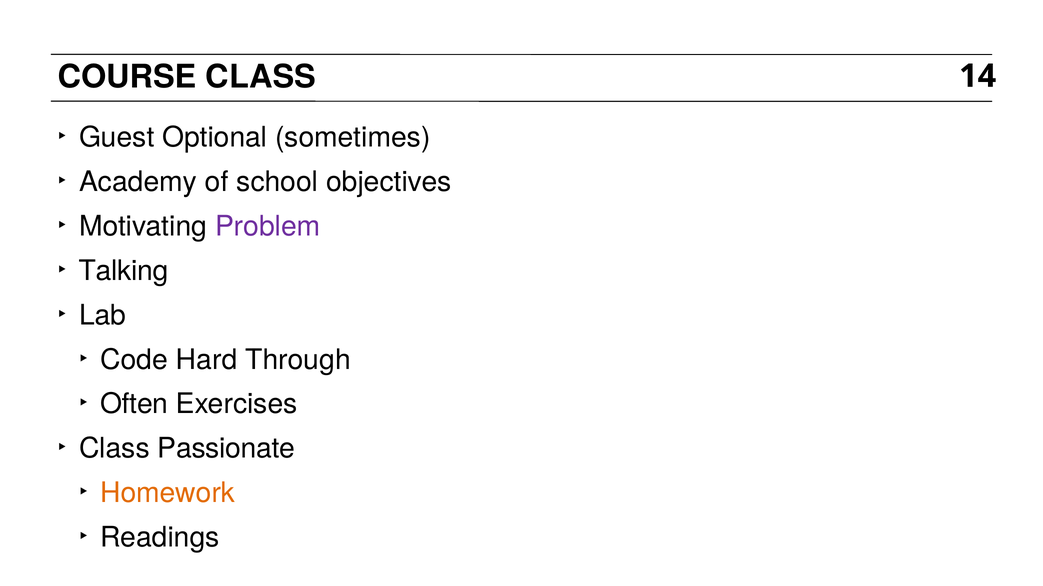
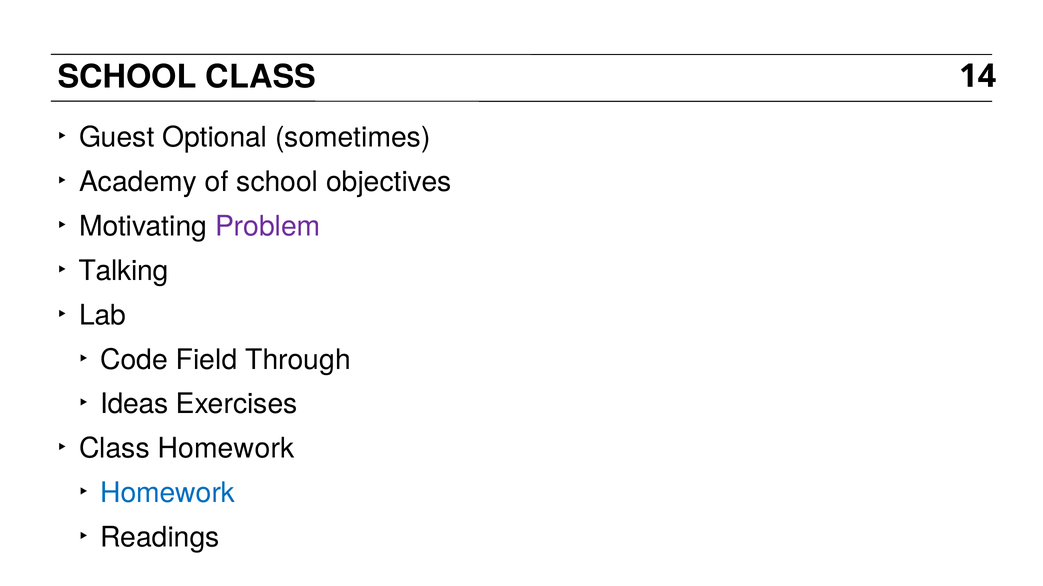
COURSE at (127, 77): COURSE -> SCHOOL
Hard: Hard -> Field
Often: Often -> Ideas
Class Passionate: Passionate -> Homework
Homework at (168, 493) colour: orange -> blue
